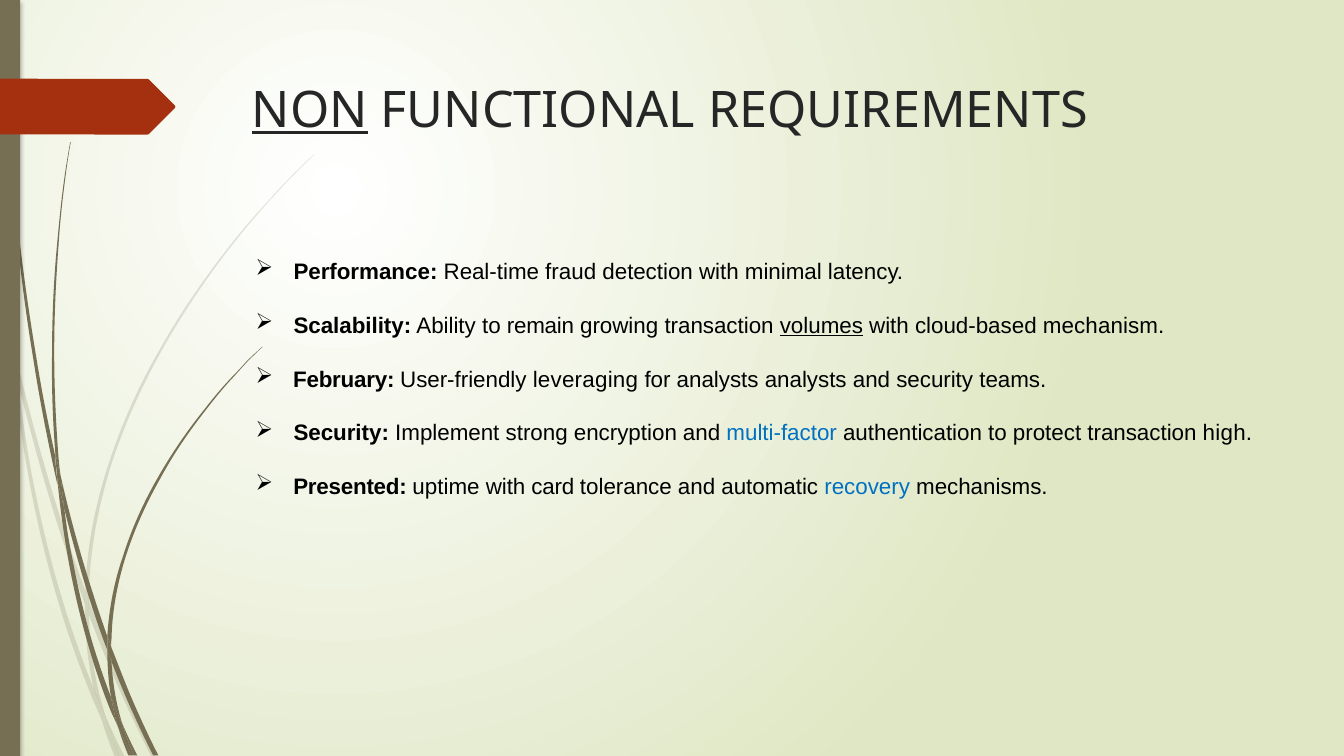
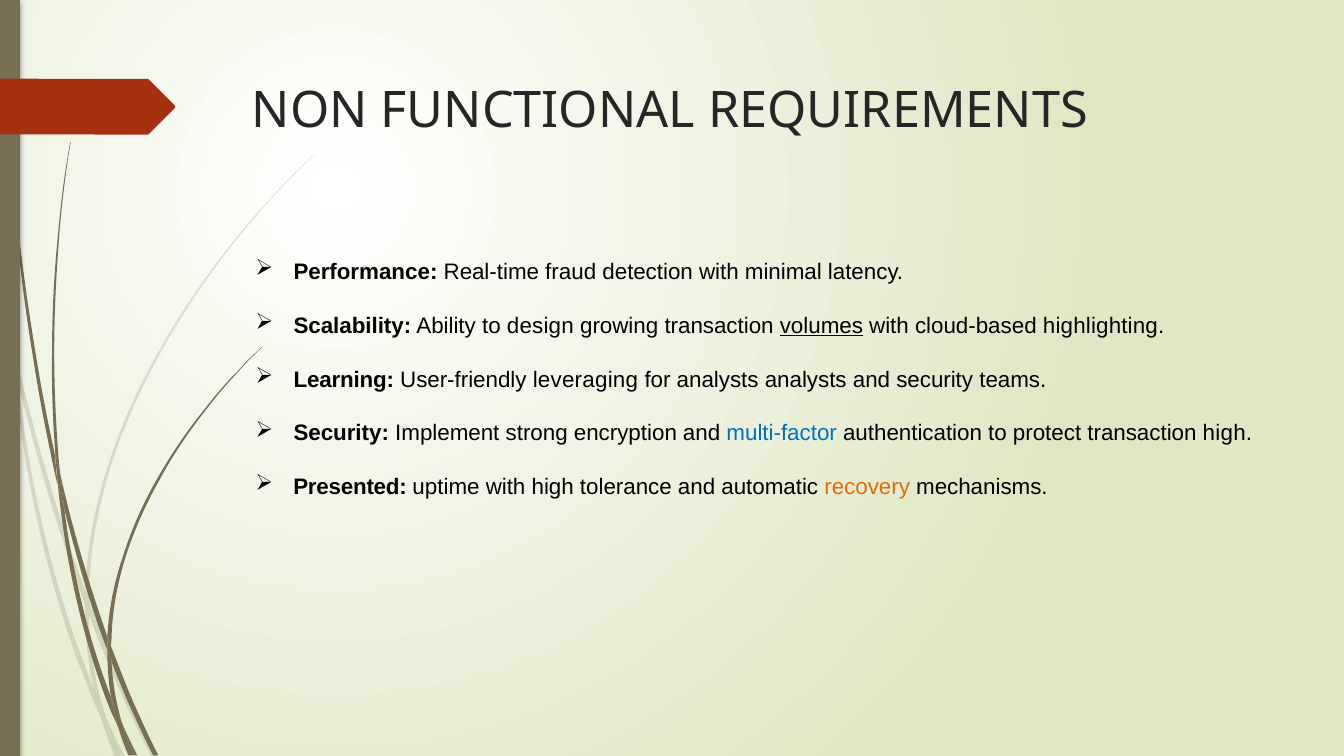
NON underline: present -> none
remain: remain -> design
mechanism: mechanism -> highlighting
February: February -> Learning
with card: card -> high
recovery colour: blue -> orange
